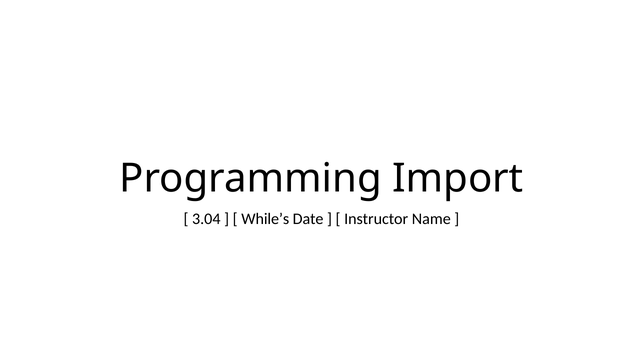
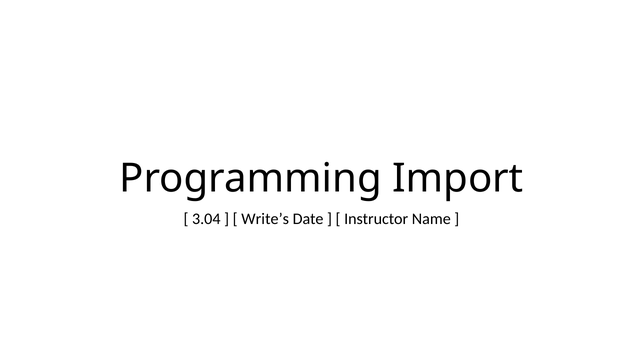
While’s: While’s -> Write’s
